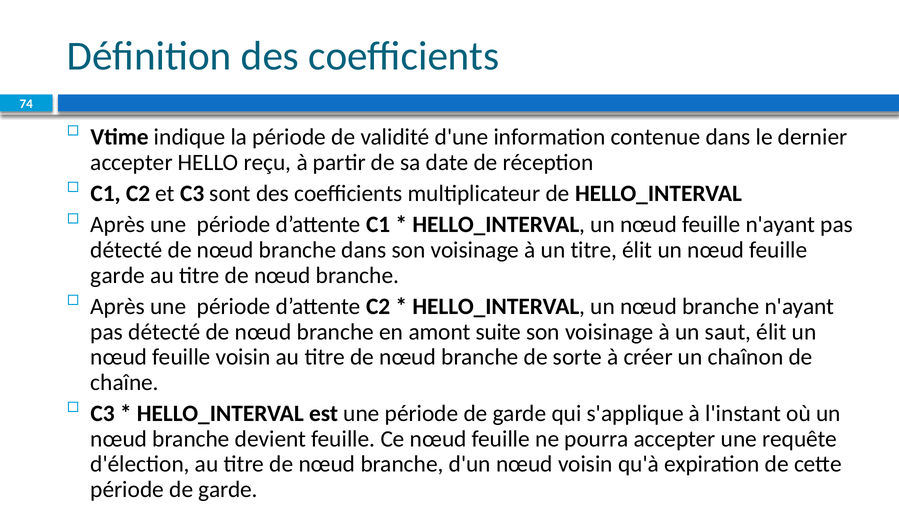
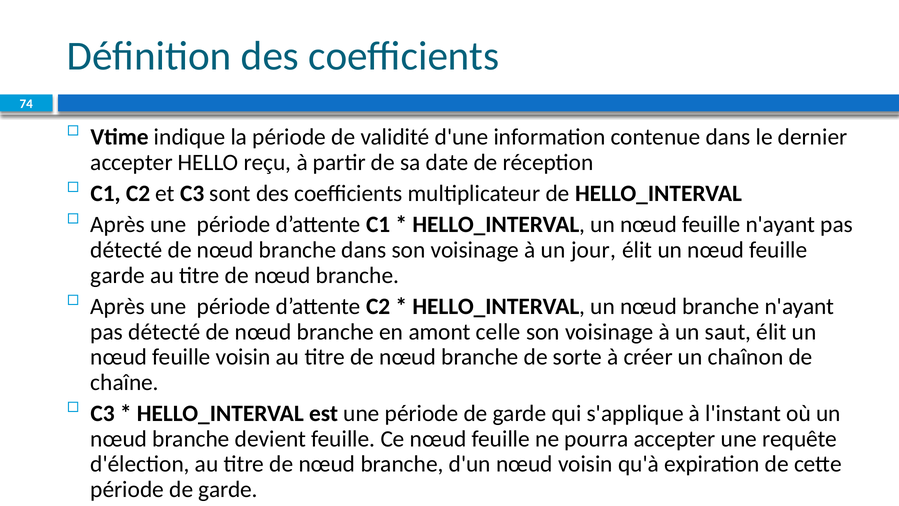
un titre: titre -> jour
suite: suite -> celle
